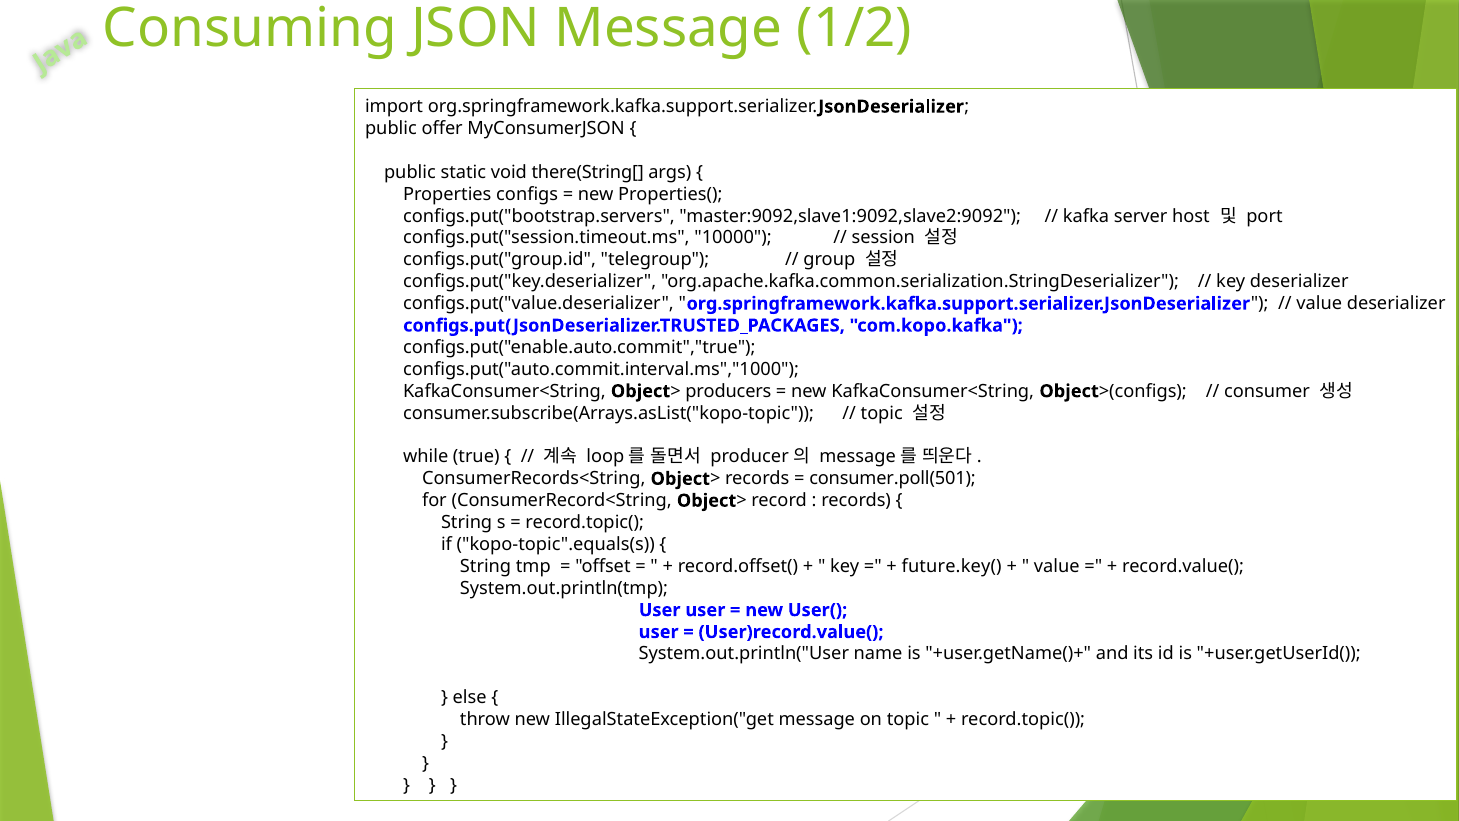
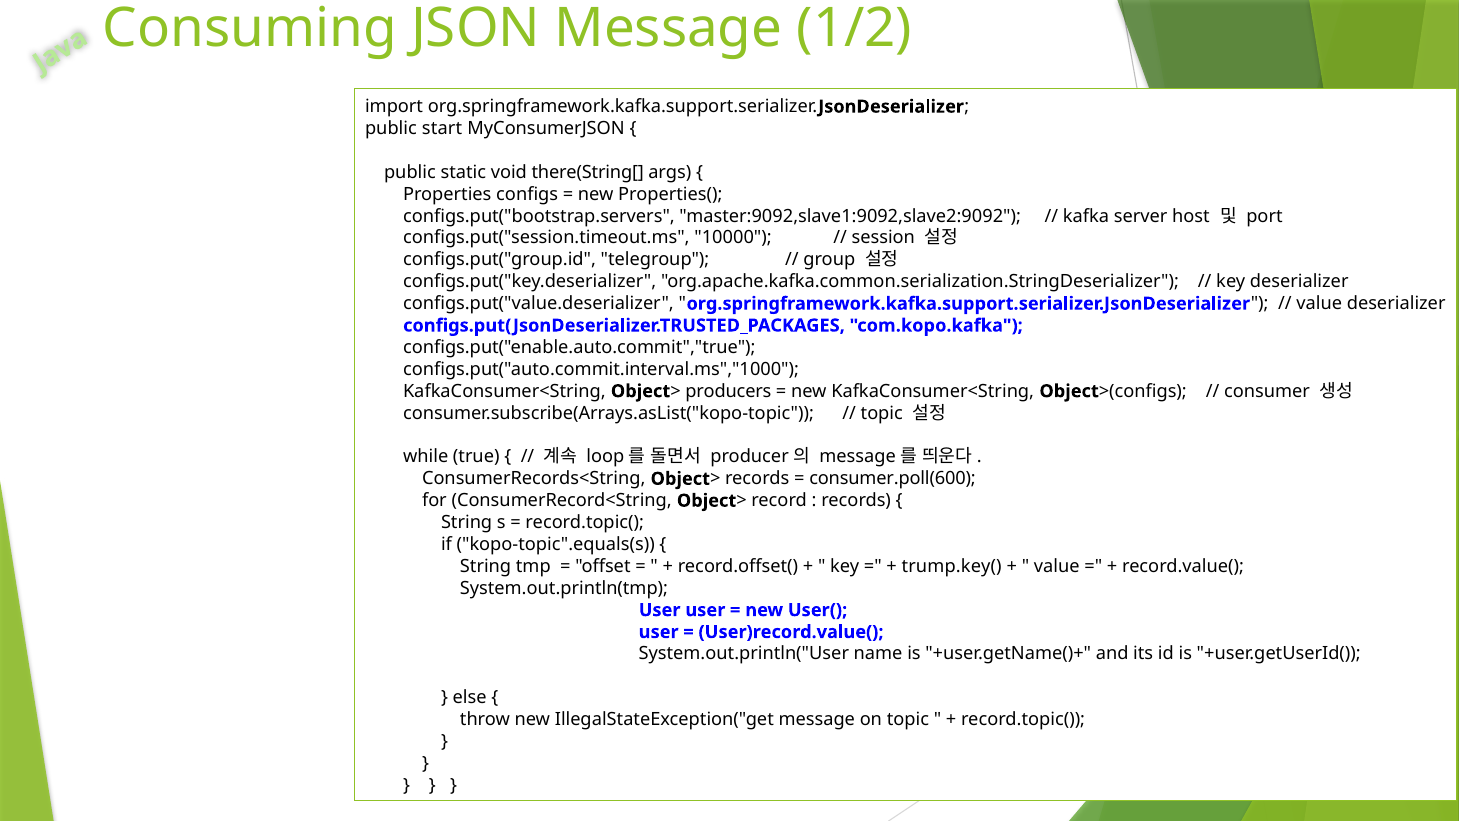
offer: offer -> start
consumer.poll(501: consumer.poll(501 -> consumer.poll(600
future.key(: future.key( -> trump.key(
